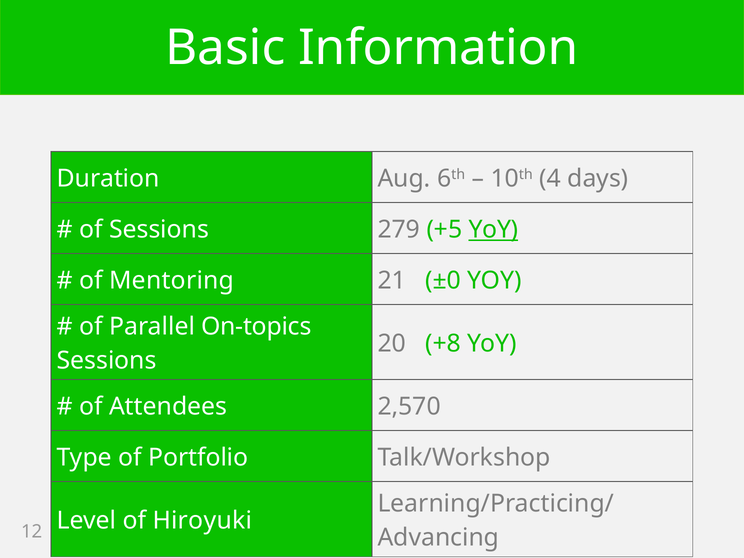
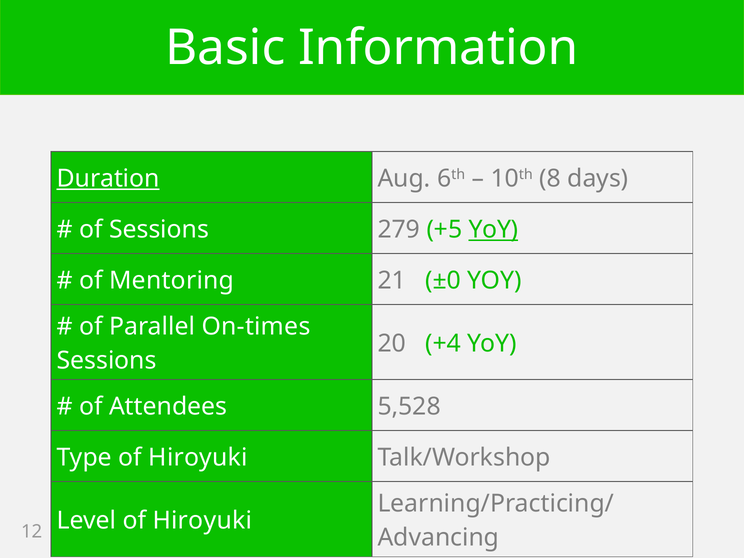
Duration underline: none -> present
4: 4 -> 8
On-topics: On-topics -> On-times
+8: +8 -> +4
2,570: 2,570 -> 5,528
Type of Portfolio: Portfolio -> Hiroyuki
